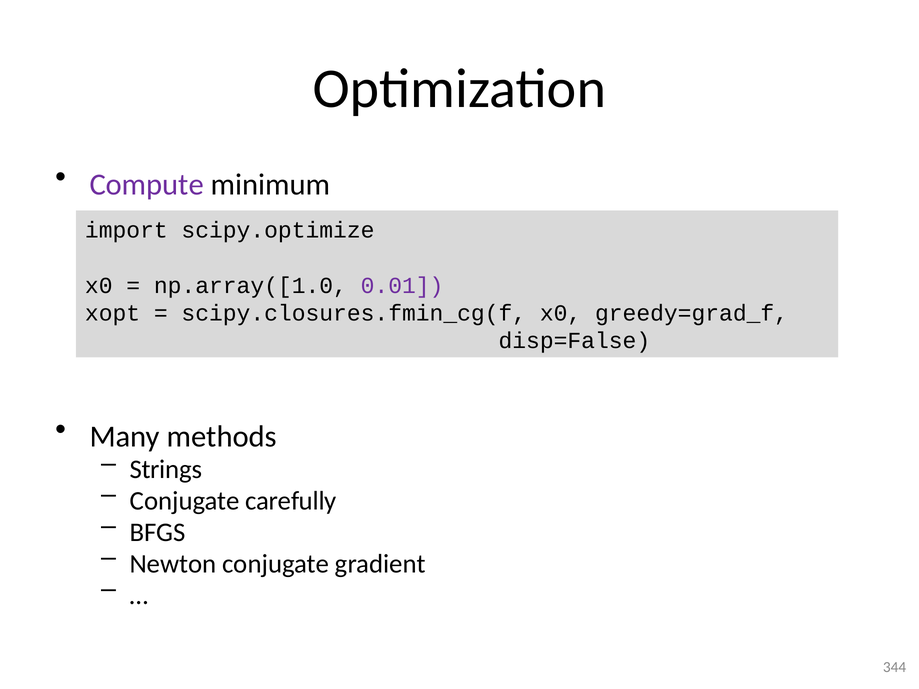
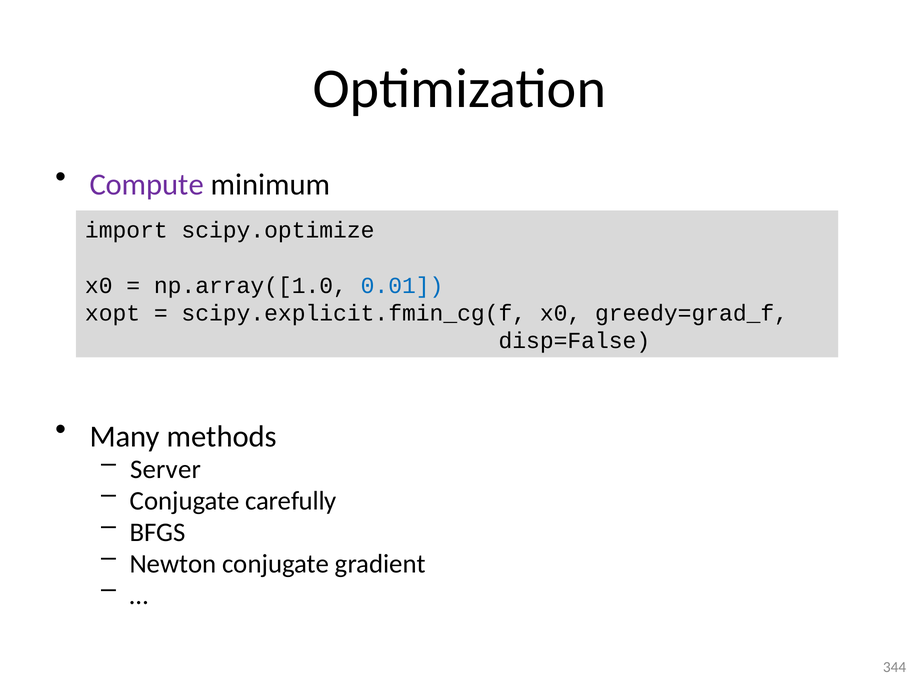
0.01 colour: purple -> blue
scipy.closures.fmin_cg(f: scipy.closures.fmin_cg(f -> scipy.explicit.fmin_cg(f
Strings: Strings -> Server
